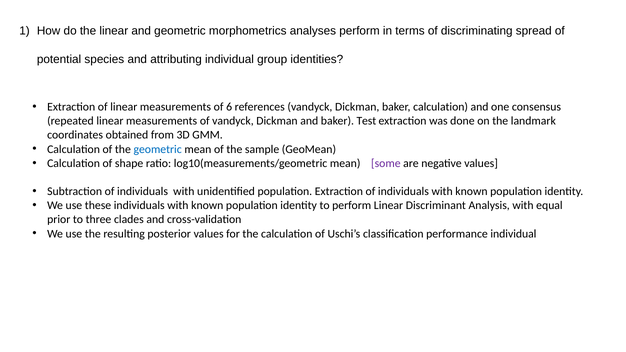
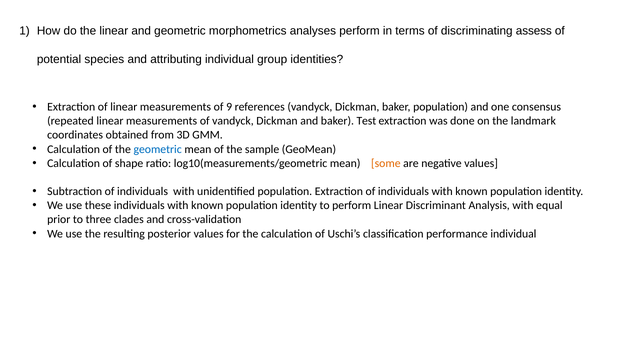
spread: spread -> assess
6: 6 -> 9
baker calculation: calculation -> population
some colour: purple -> orange
